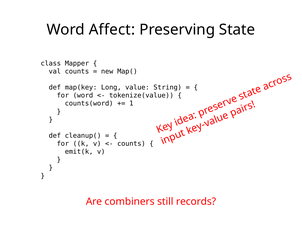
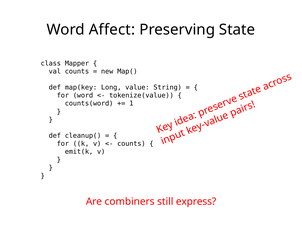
records: records -> express
